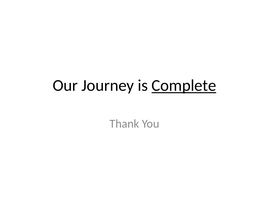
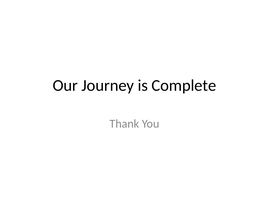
Complete underline: present -> none
